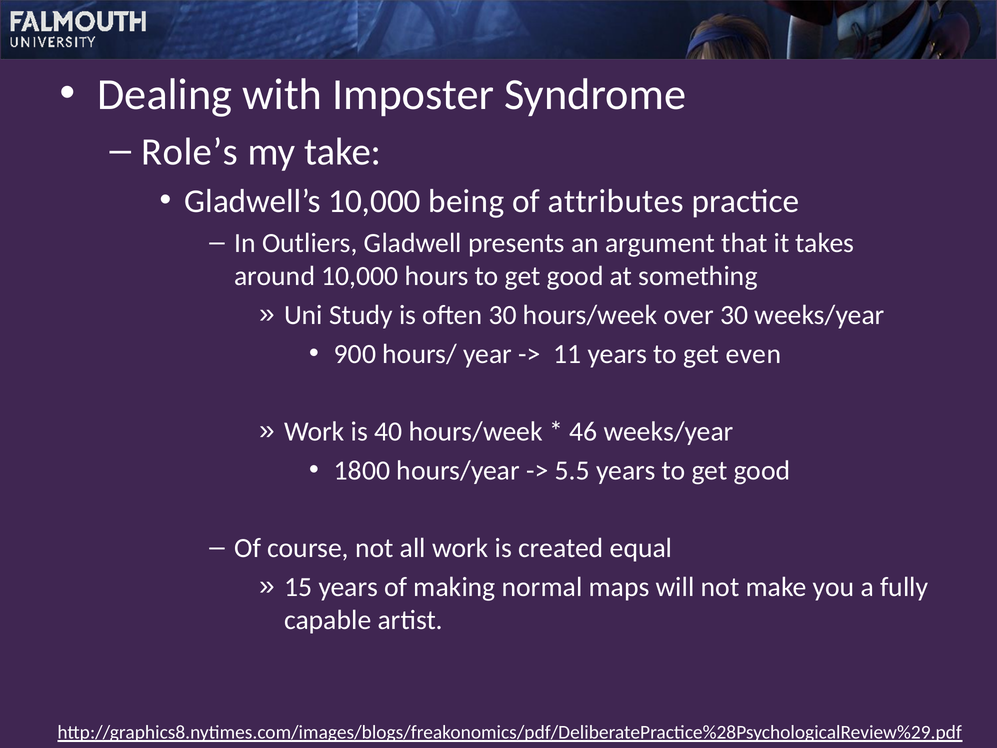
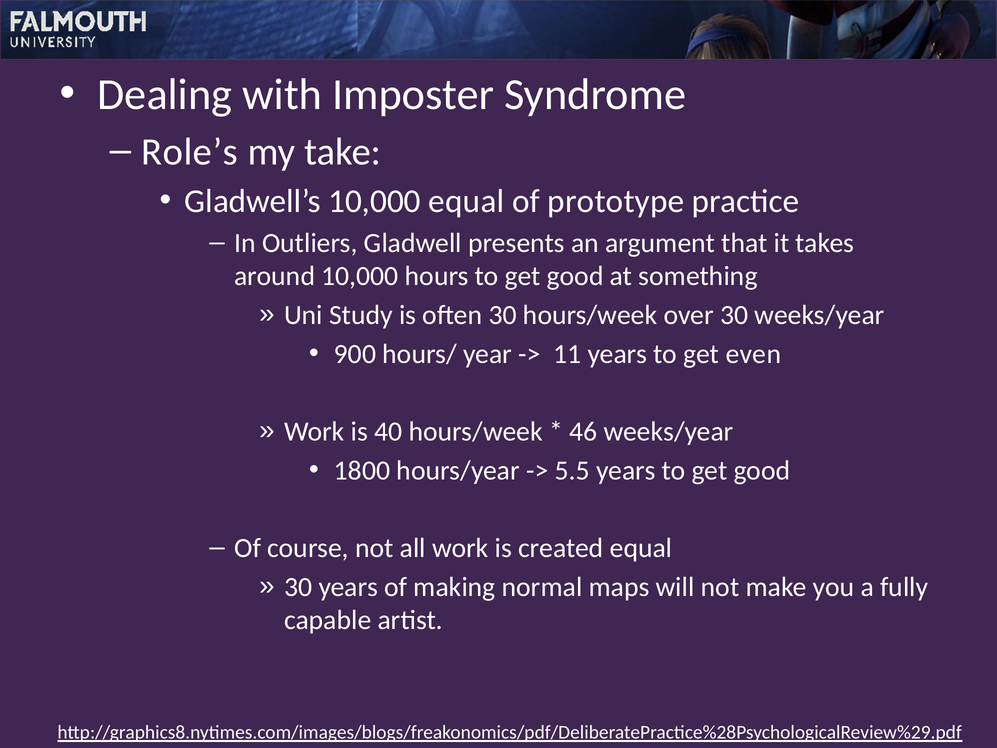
10,000 being: being -> equal
attributes: attributes -> prototype
15 at (298, 587): 15 -> 30
